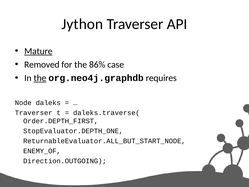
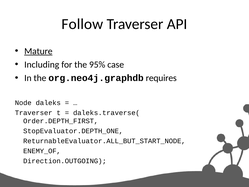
Jython: Jython -> Follow
Removed: Removed -> Including
86%: 86% -> 95%
the at (40, 78) underline: present -> none
